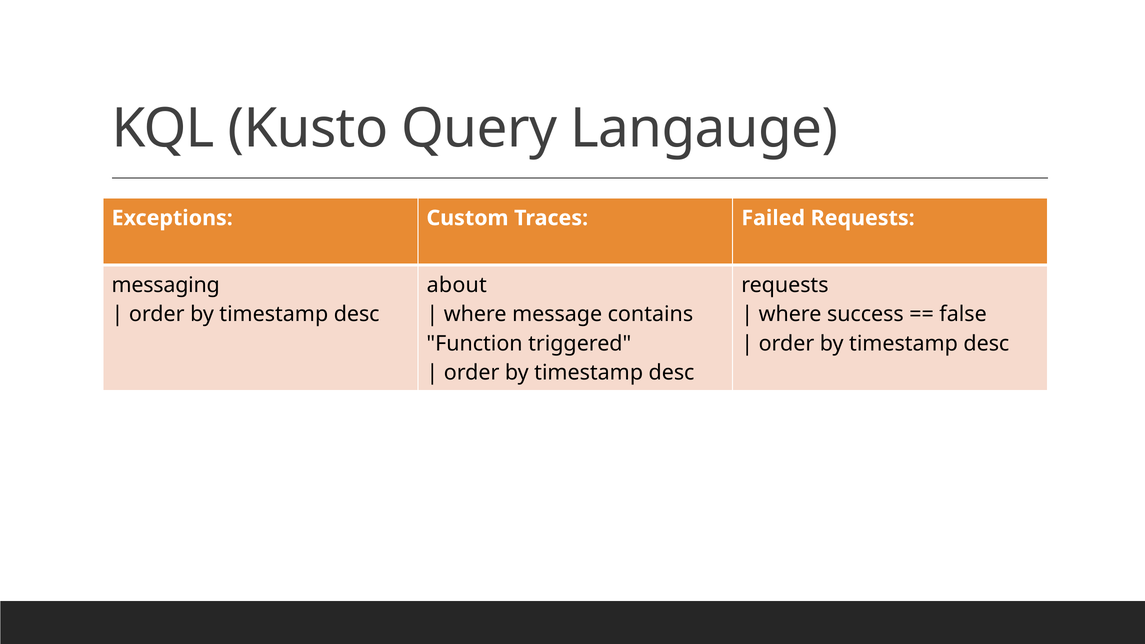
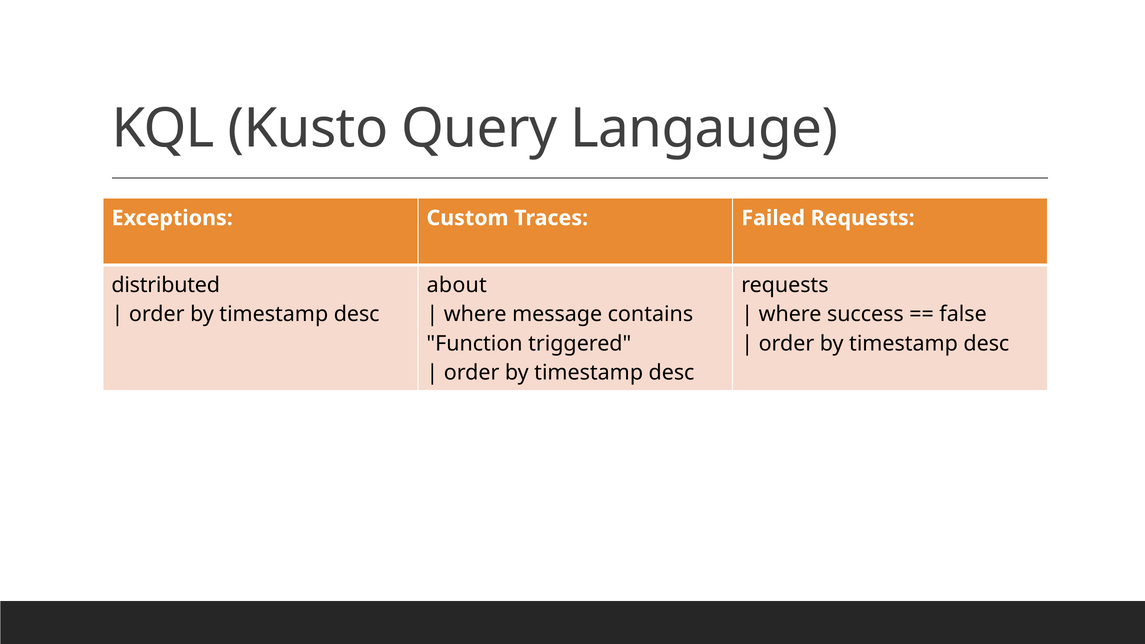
messaging: messaging -> distributed
